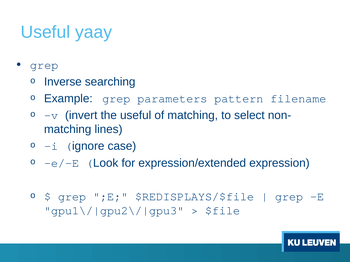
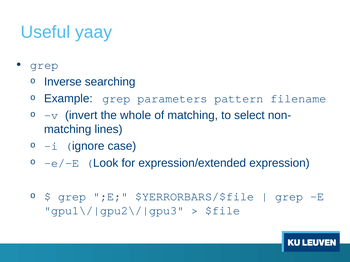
the useful: useful -> whole
$REDISPLAYS/$file: $REDISPLAYS/$file -> $YERRORBARS/$file
